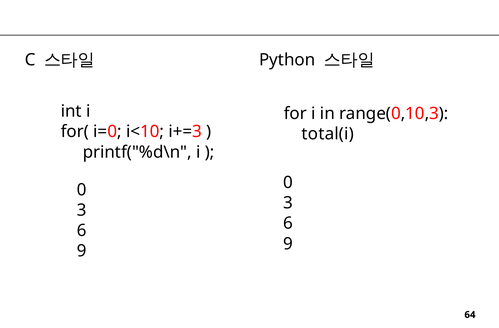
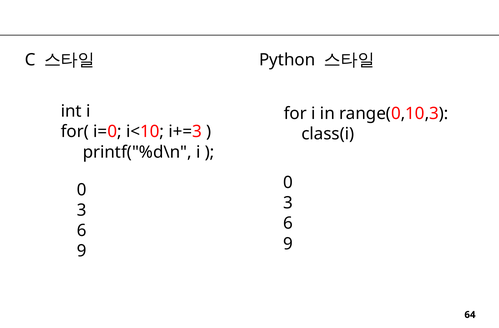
total(i: total(i -> class(i
